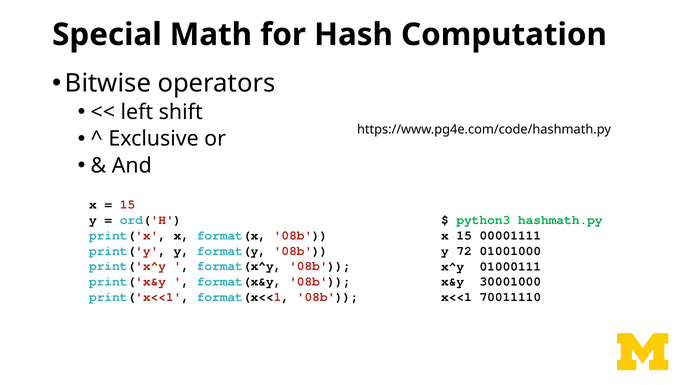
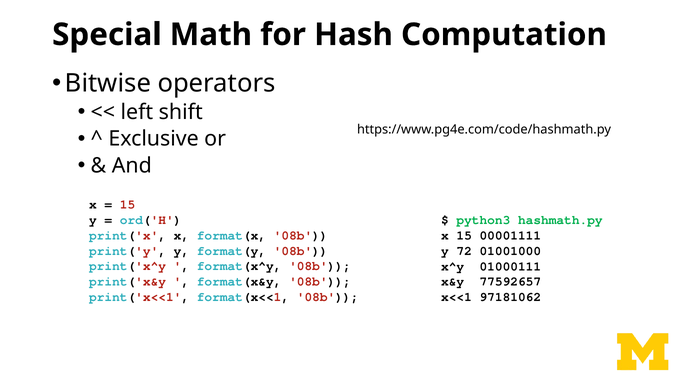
30001000: 30001000 -> 77592657
70011110: 70011110 -> 97181062
